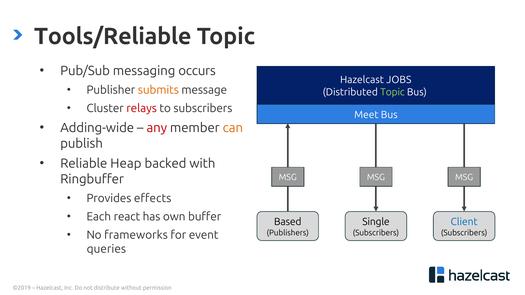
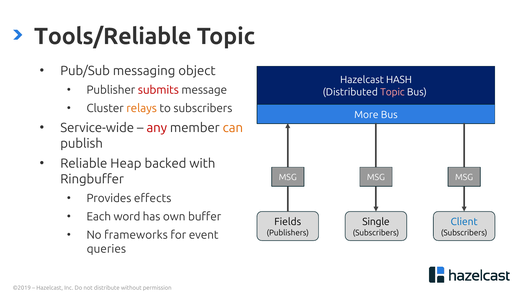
occurs: occurs -> object
JOBS: JOBS -> HASH
submits colour: orange -> red
Topic at (392, 92) colour: light green -> pink
relays colour: red -> orange
Meet: Meet -> More
Adding-wide: Adding-wide -> Service-wide
react: react -> word
Based: Based -> Fields
